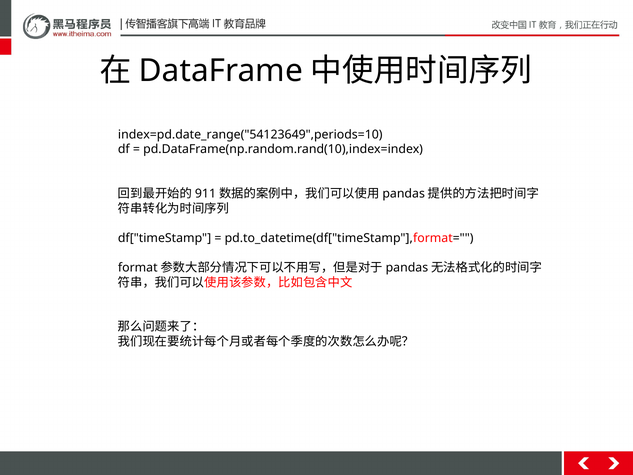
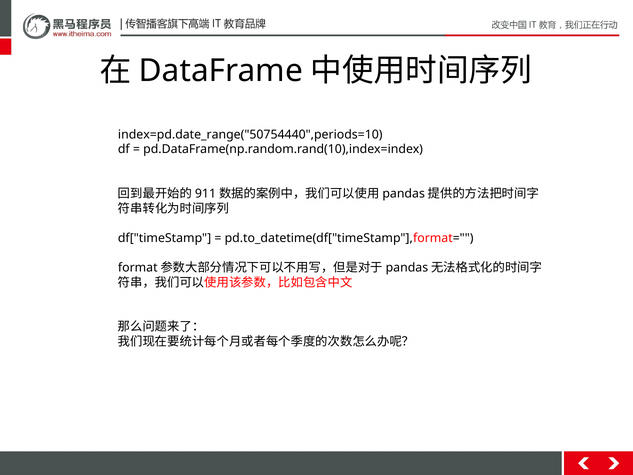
index=pd.date_range("54123649",periods=10: index=pd.date_range("54123649",periods=10 -> index=pd.date_range("50754440",periods=10
